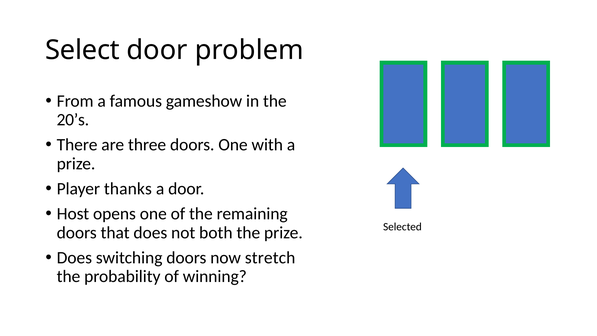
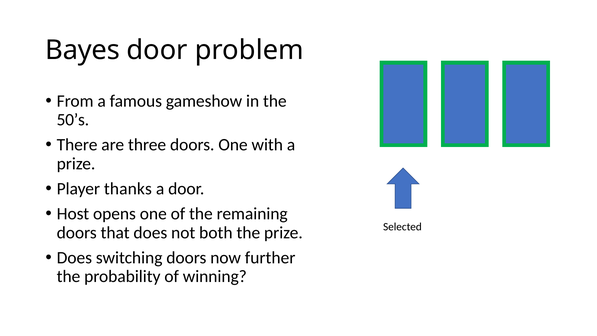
Select: Select -> Bayes
20’s: 20’s -> 50’s
stretch: stretch -> further
